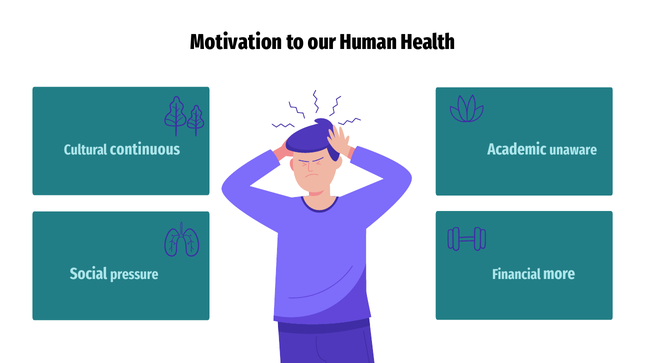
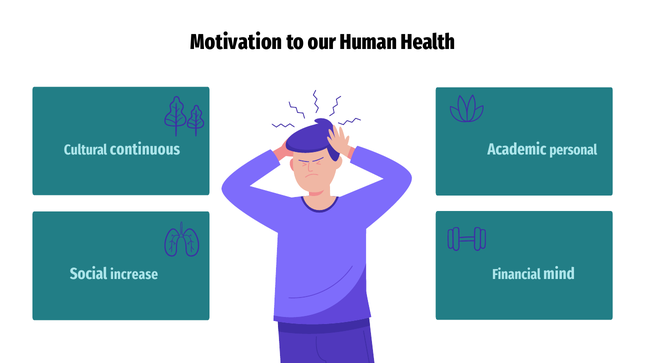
unaware: unaware -> personal
pressure: pressure -> increase
more: more -> mind
